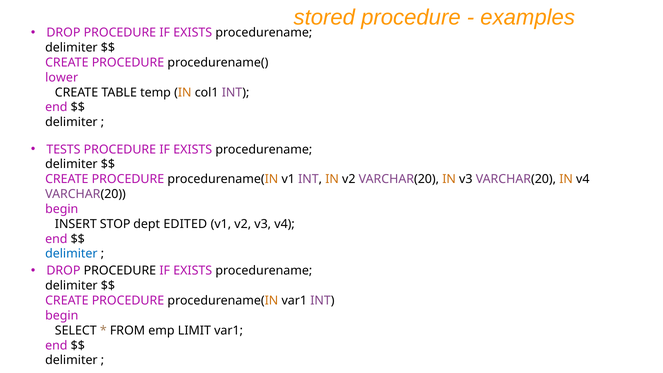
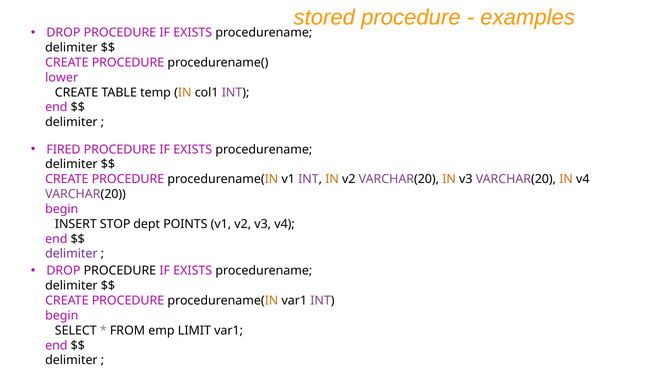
TESTS: TESTS -> FIRED
EDITED: EDITED -> POINTS
delimiter at (71, 254) colour: blue -> purple
